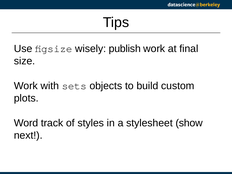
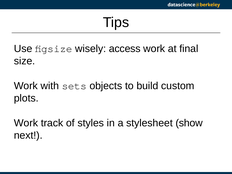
publish: publish -> access
Word at (26, 123): Word -> Work
